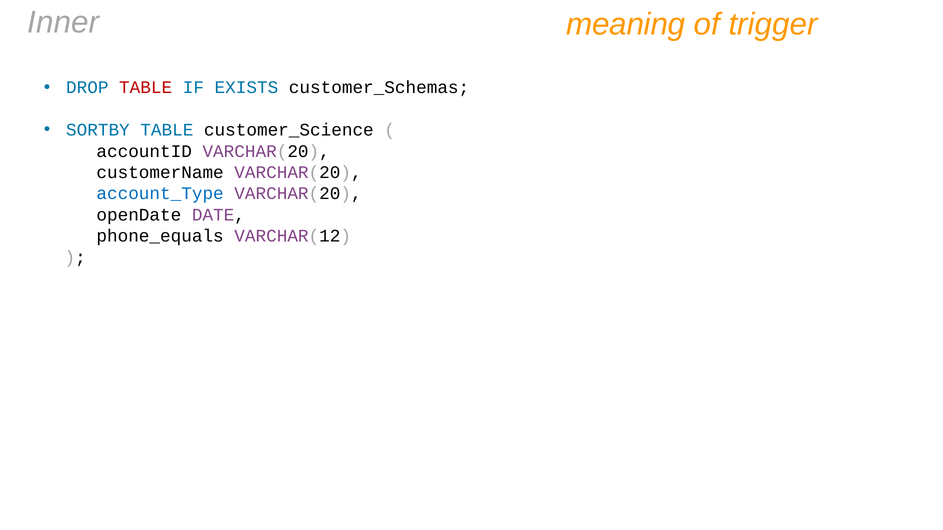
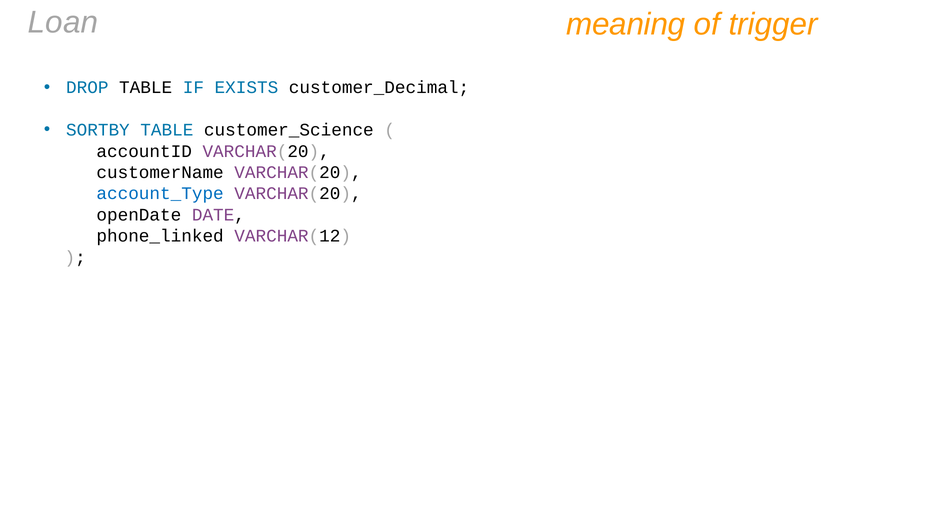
Inner: Inner -> Loan
TABLE at (146, 88) colour: red -> black
customer_Schemas: customer_Schemas -> customer_Decimal
phone_equals: phone_equals -> phone_linked
